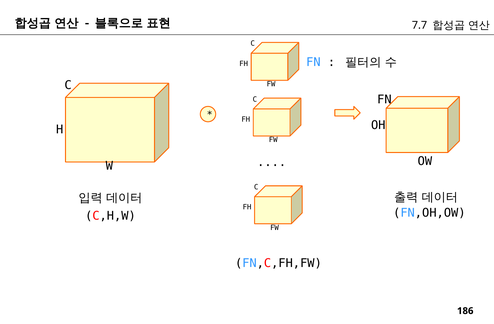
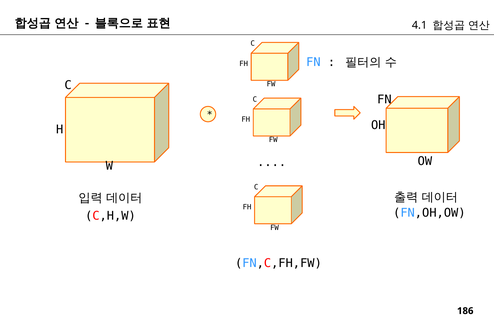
7.7: 7.7 -> 4.1
